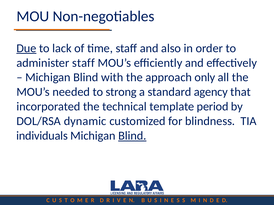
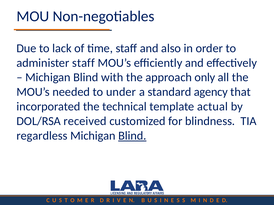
Due underline: present -> none
strong: strong -> under
period: period -> actual
dynamic: dynamic -> received
individuals: individuals -> regardless
